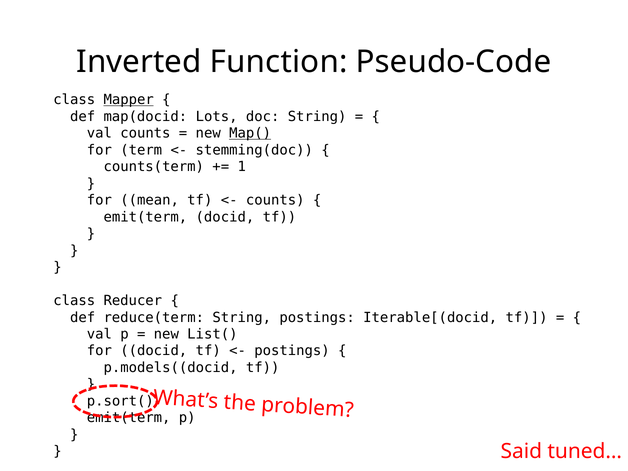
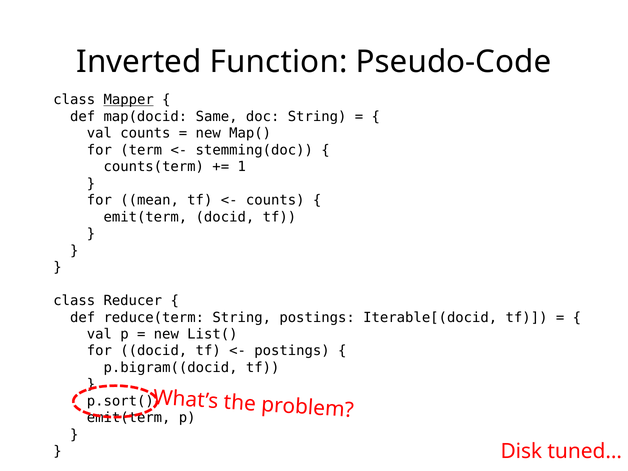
Lots: Lots -> Same
Map( underline: present -> none
p.models((docid: p.models((docid -> p.bigram((docid
Said: Said -> Disk
